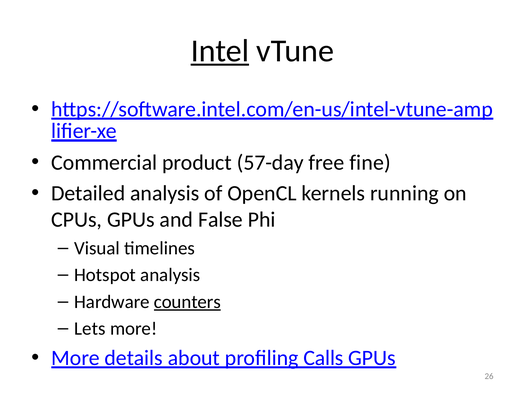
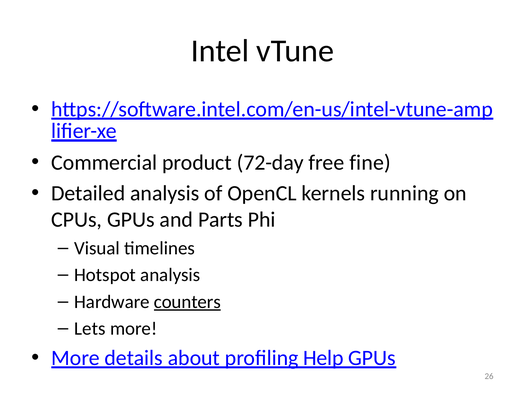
Intel underline: present -> none
57-day: 57-day -> 72-day
False: False -> Parts
Calls: Calls -> Help
